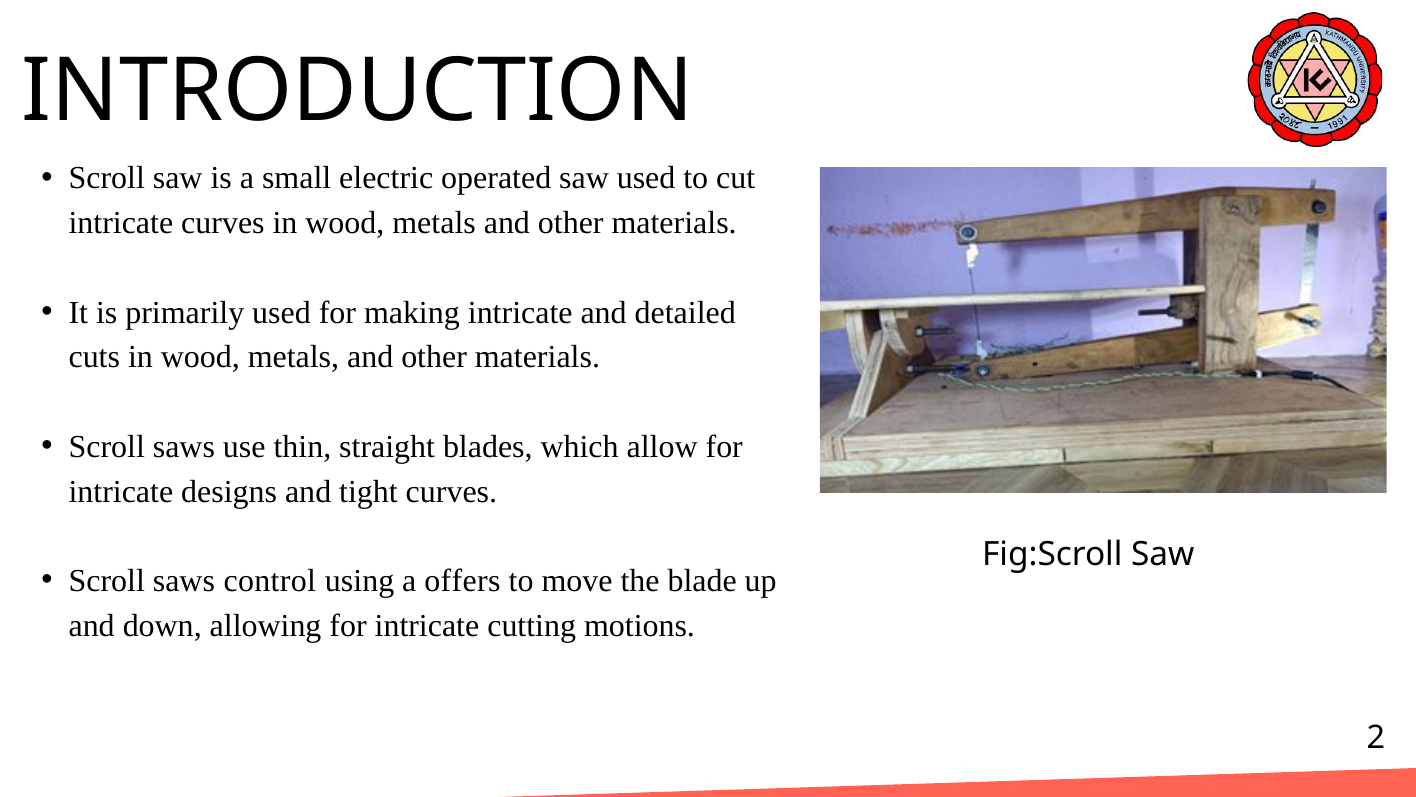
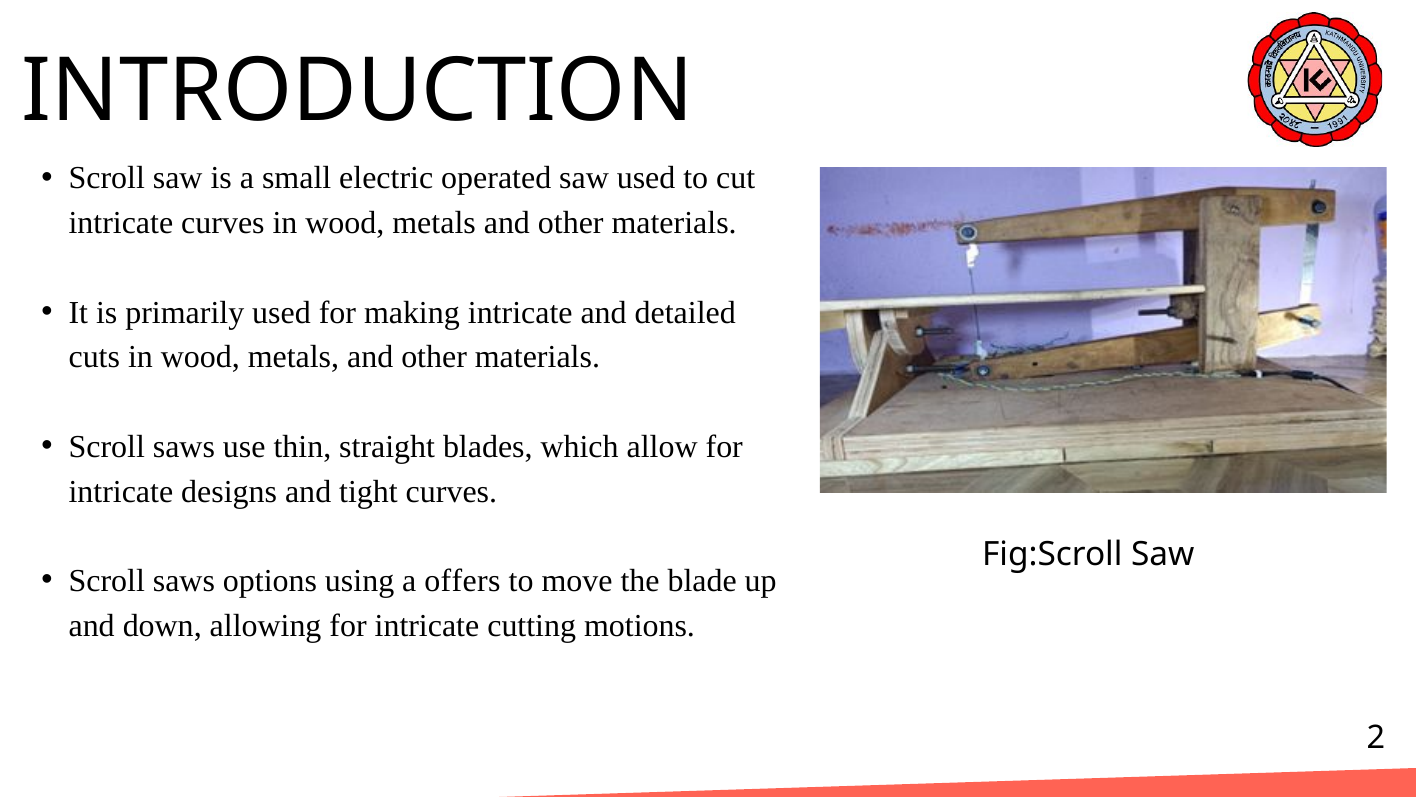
control: control -> options
